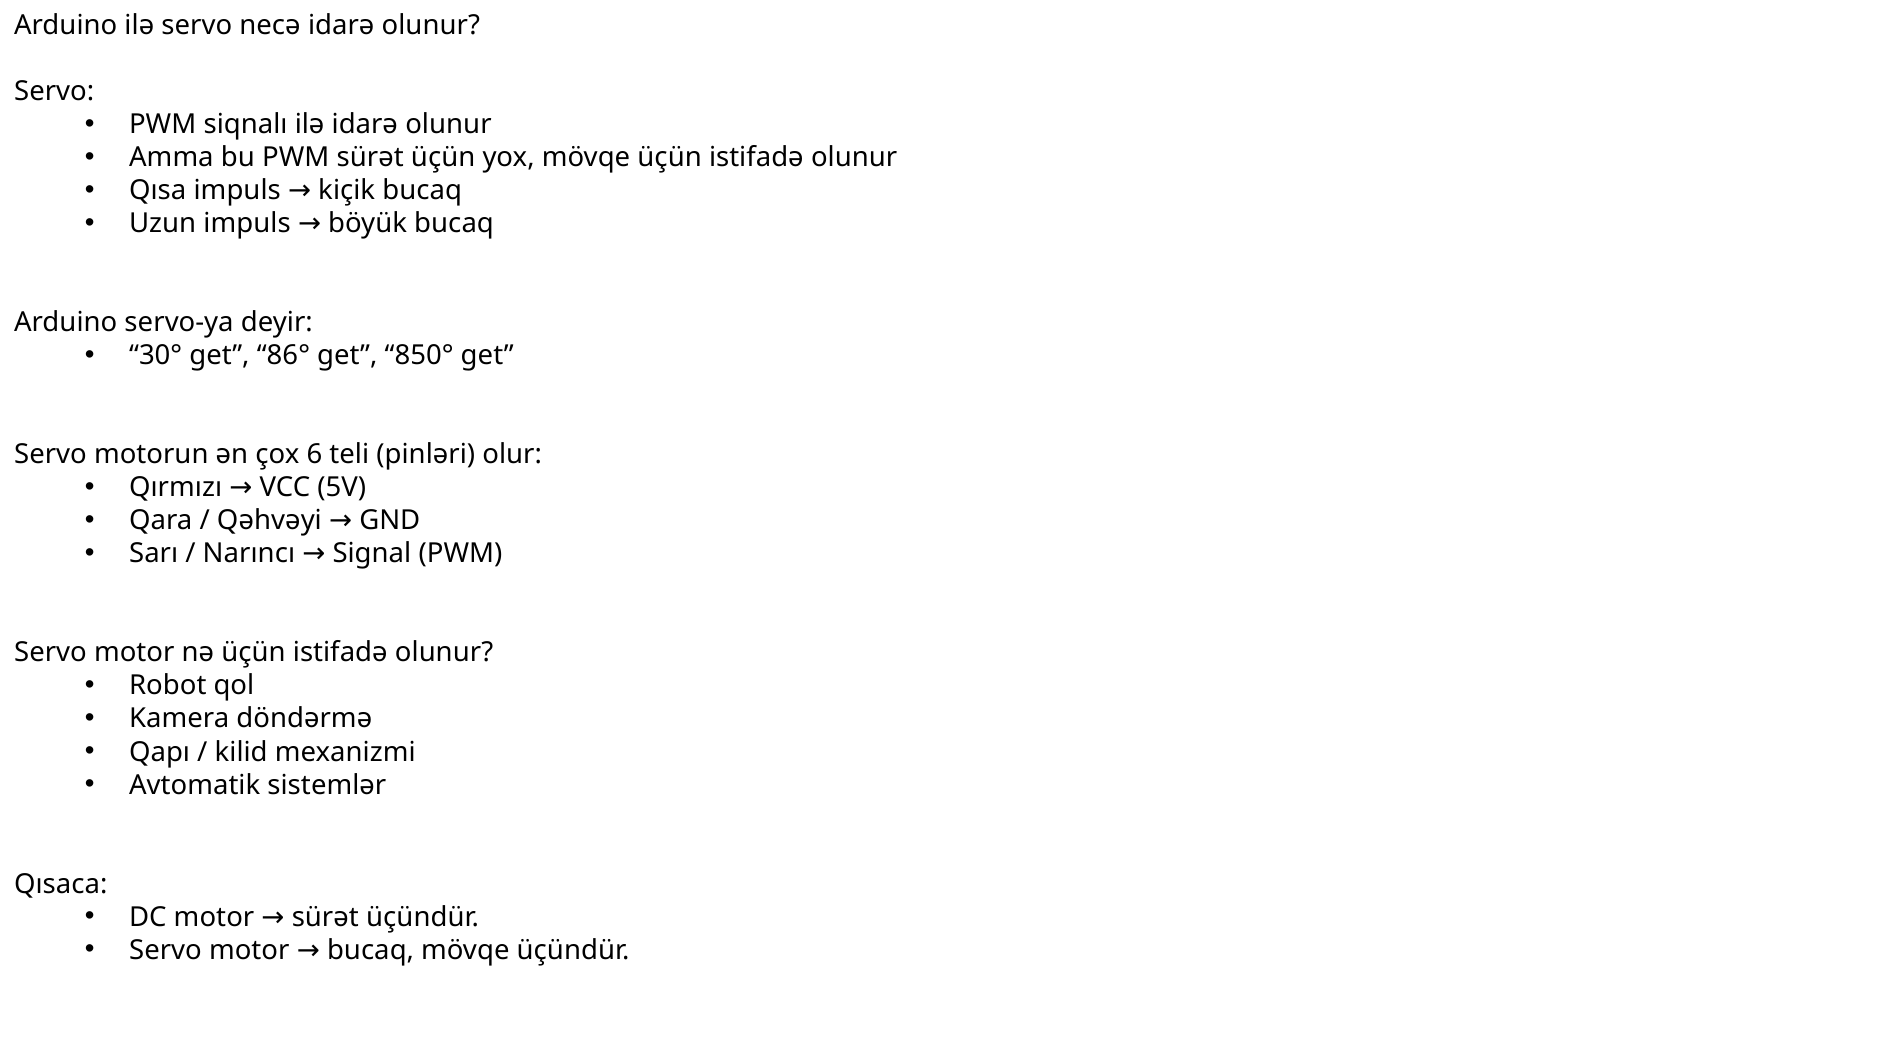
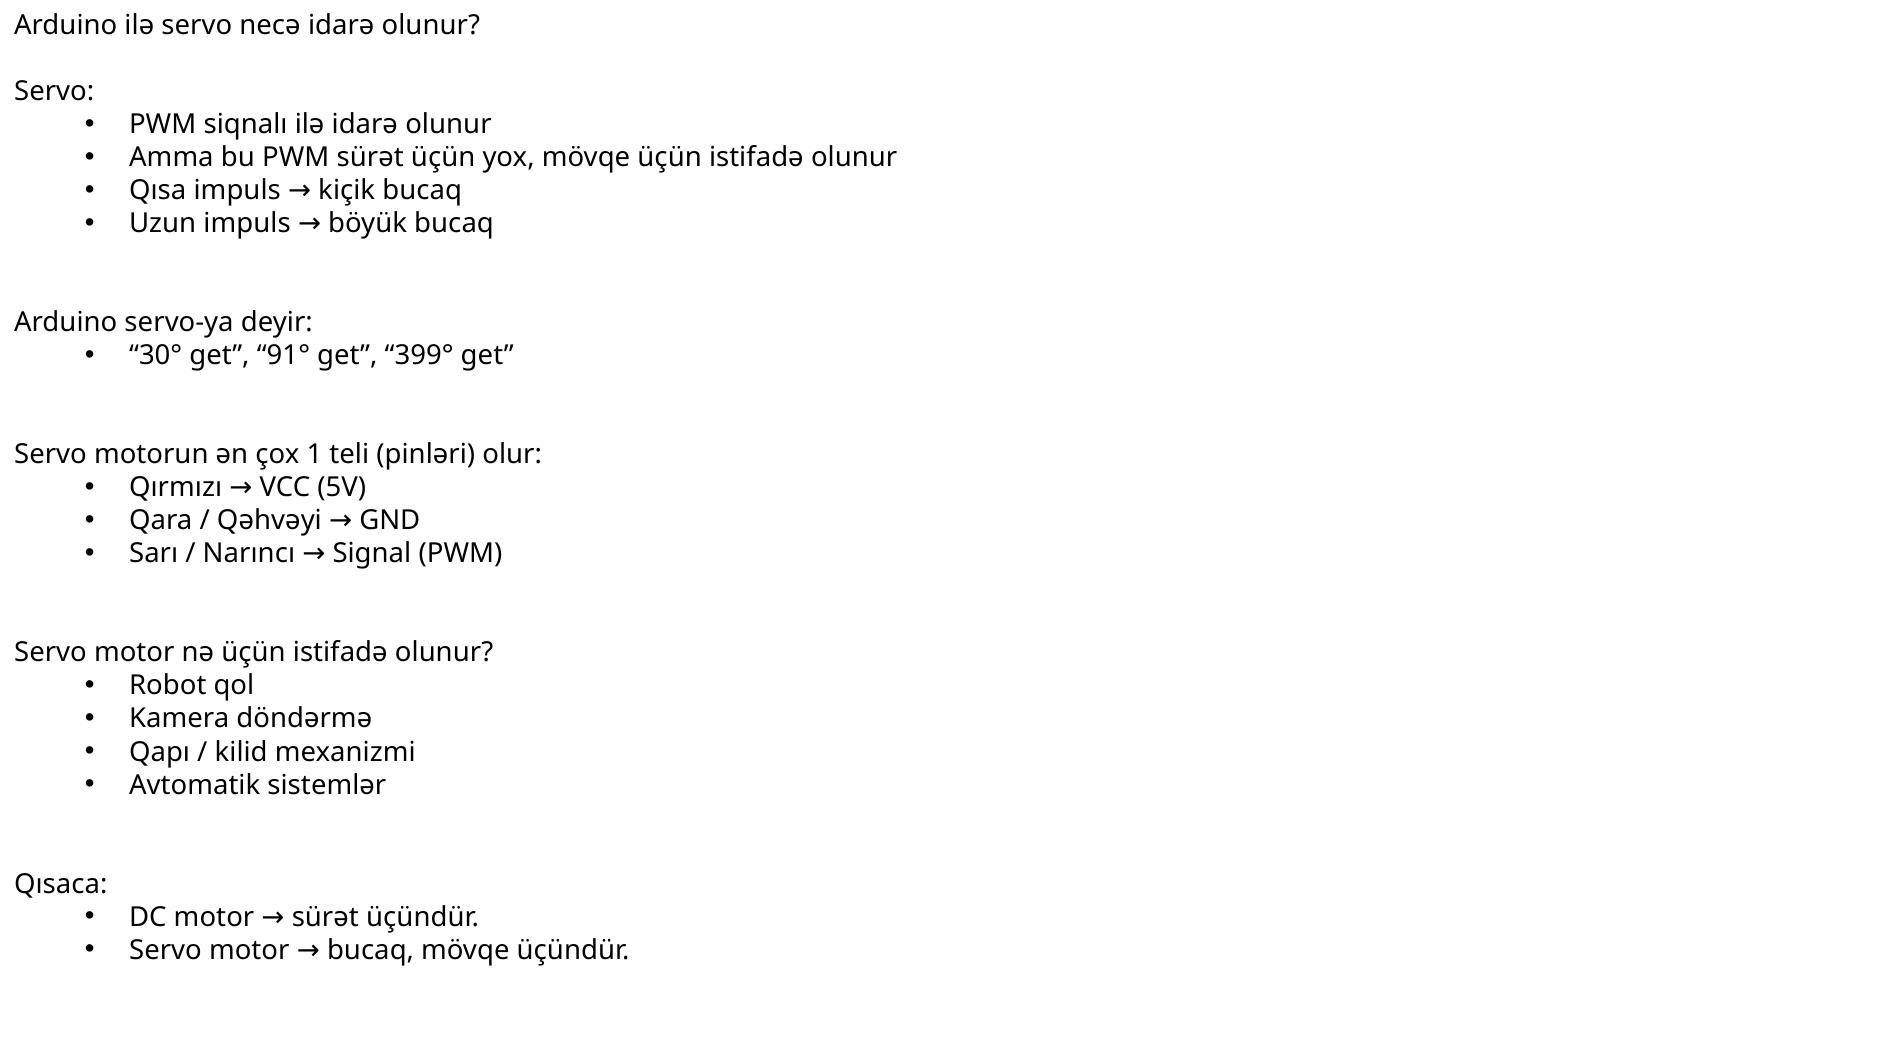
86°: 86° -> 91°
850°: 850° -> 399°
6: 6 -> 1
